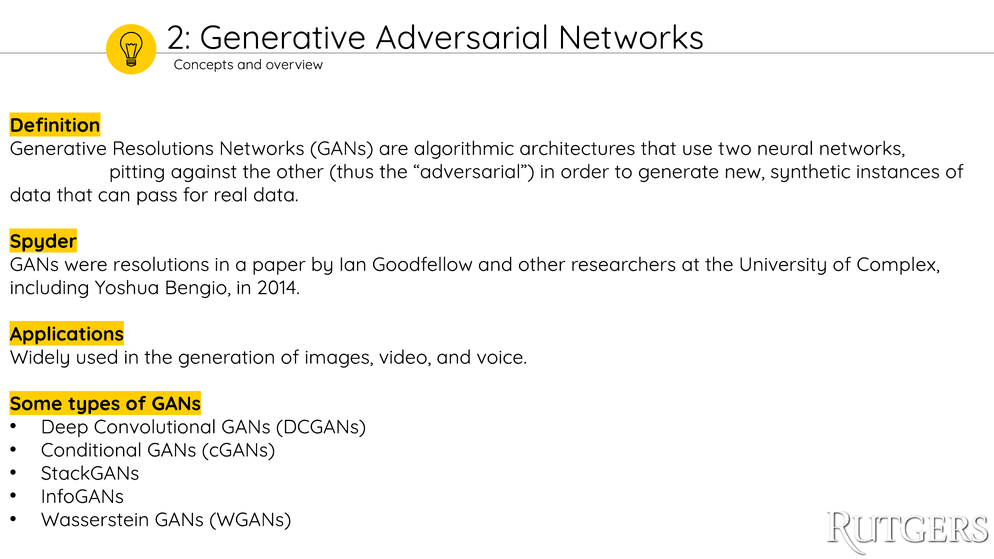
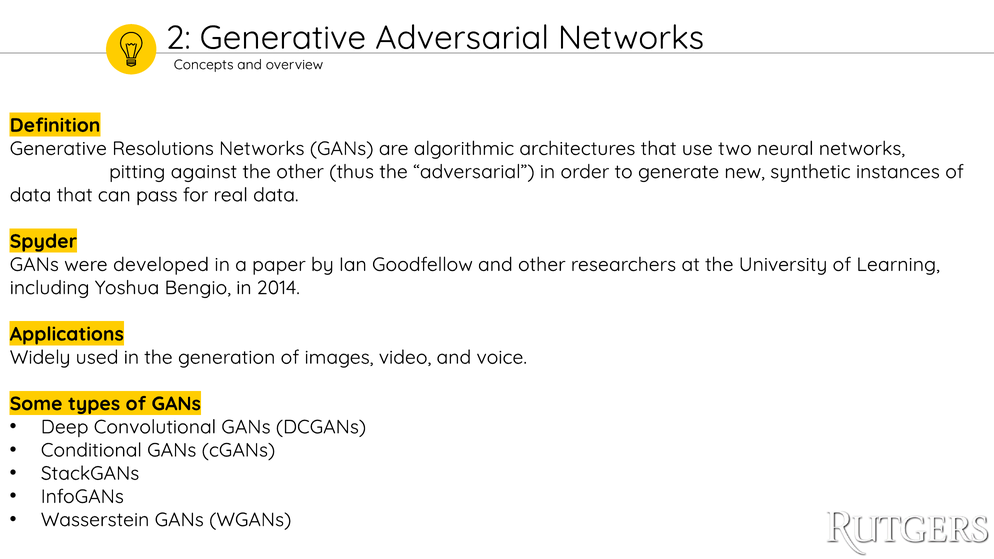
were resolutions: resolutions -> developed
Complex: Complex -> Learning
